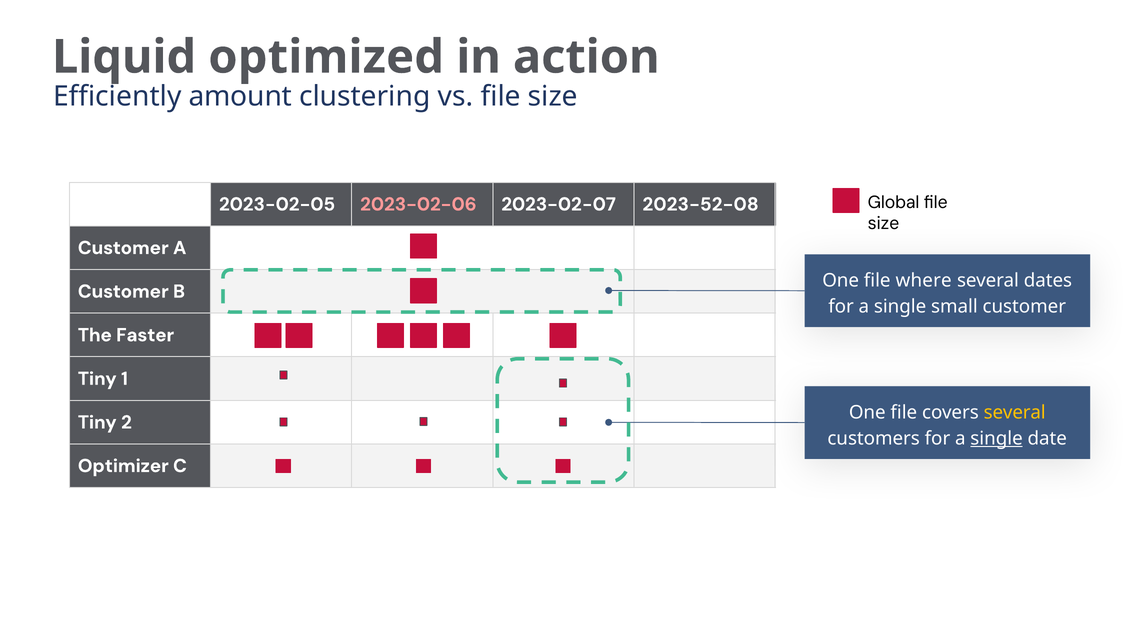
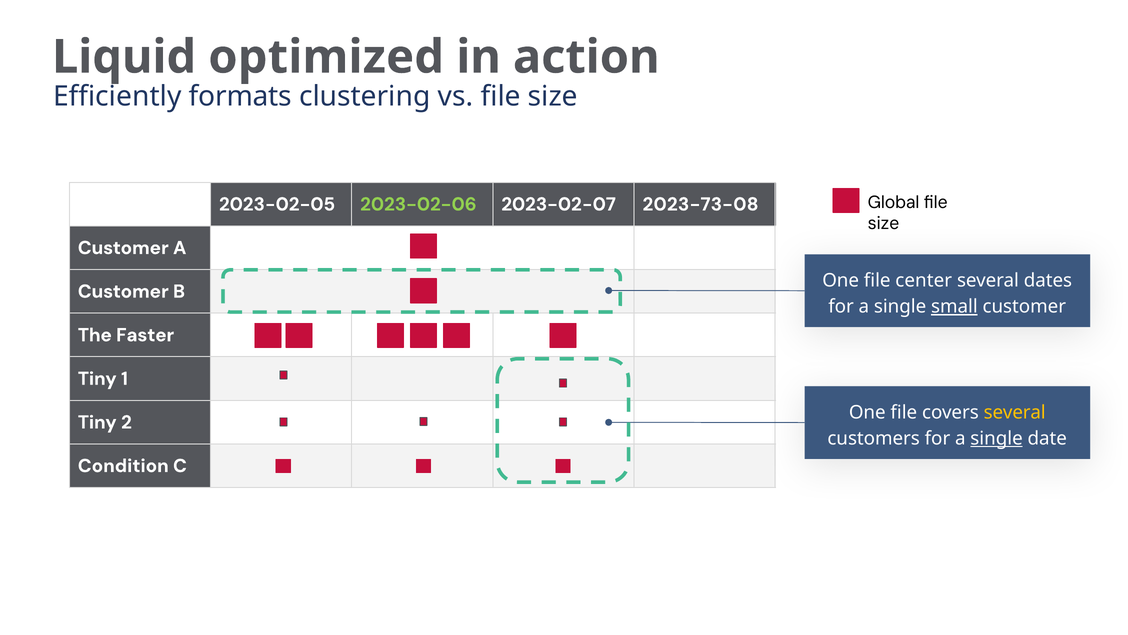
amount: amount -> formats
2023-02-06 colour: pink -> light green
2023-52-08: 2023-52-08 -> 2023-73-08
where: where -> center
small underline: none -> present
Optimizer: Optimizer -> Condition
